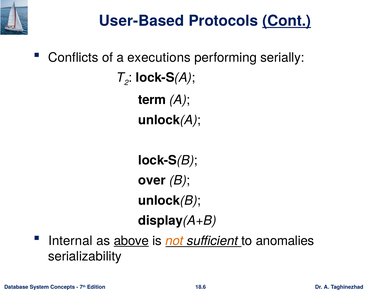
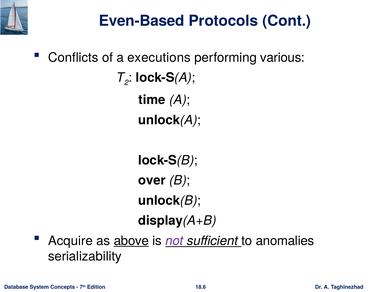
User-Based: User-Based -> Even-Based
Cont underline: present -> none
serially: serially -> various
term: term -> time
Internal: Internal -> Acquire
not colour: orange -> purple
